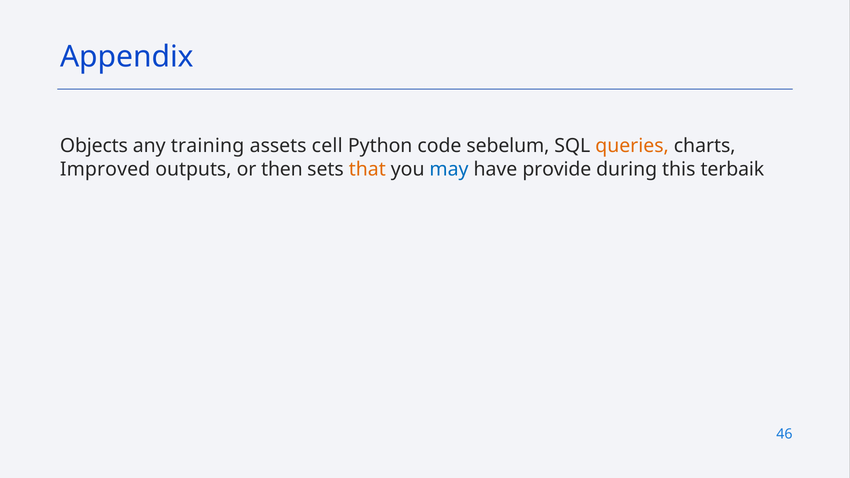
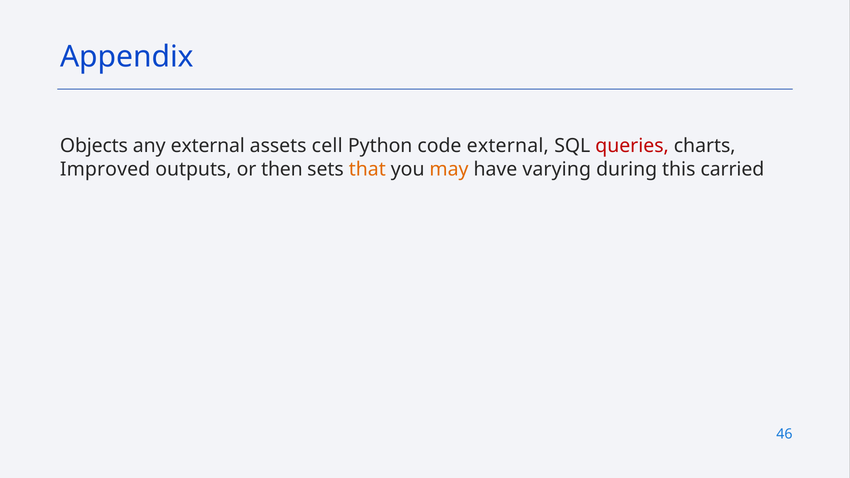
any training: training -> external
code sebelum: sebelum -> external
queries colour: orange -> red
may colour: blue -> orange
provide: provide -> varying
terbaik: terbaik -> carried
